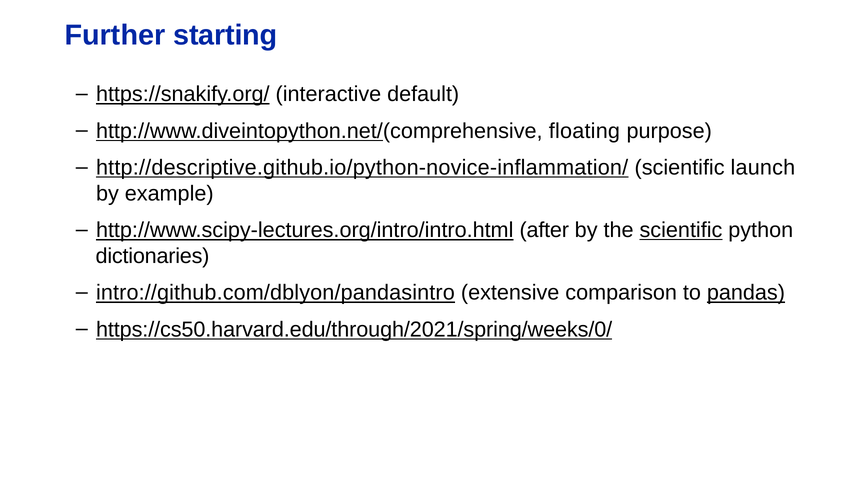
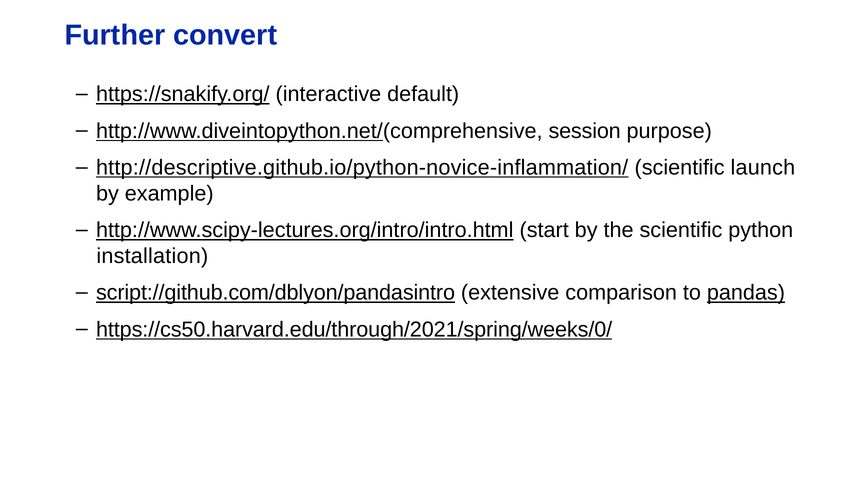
starting: starting -> convert
floating: floating -> session
after: after -> start
scientific at (681, 230) underline: present -> none
dictionaries: dictionaries -> installation
intro://github.com/dblyon/pandasintro: intro://github.com/dblyon/pandasintro -> script://github.com/dblyon/pandasintro
